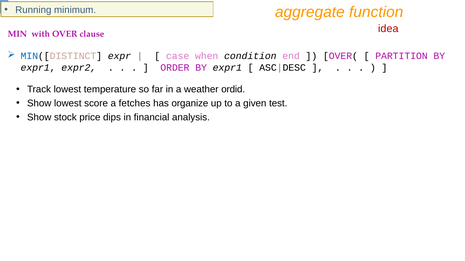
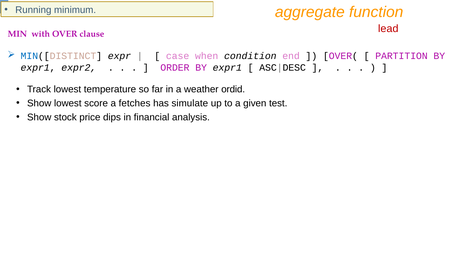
idea: idea -> lead
organize: organize -> simulate
